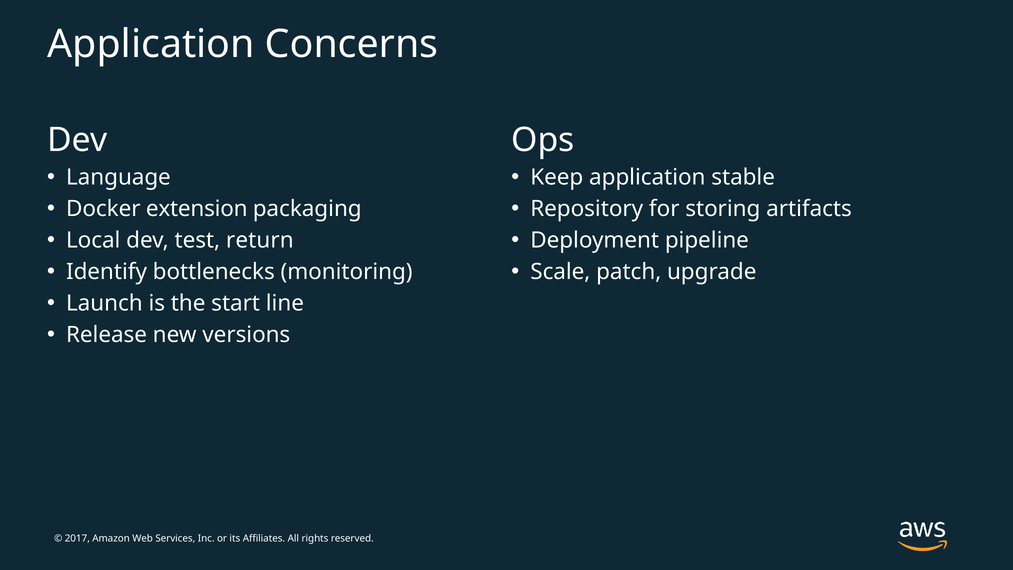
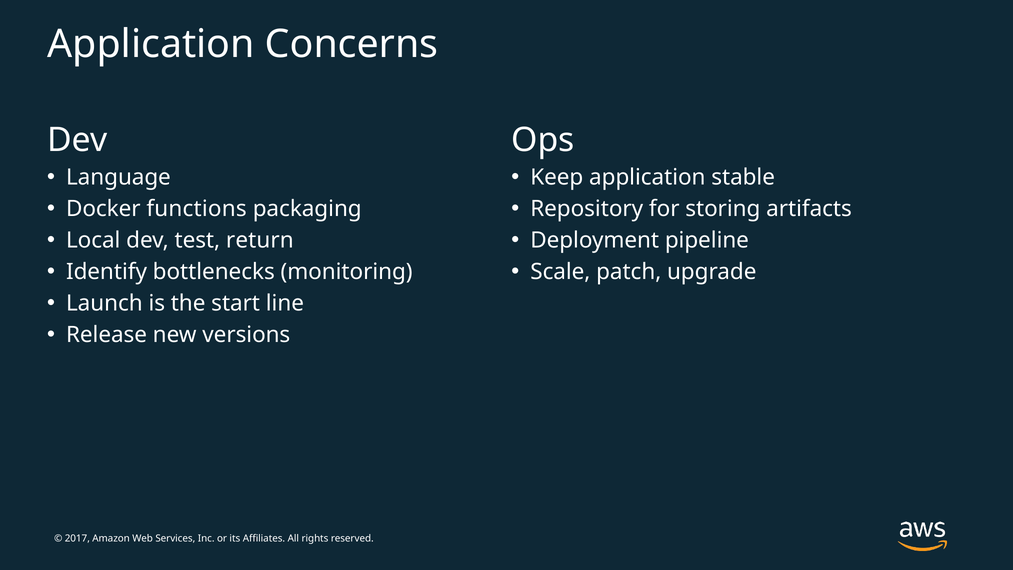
extension: extension -> functions
